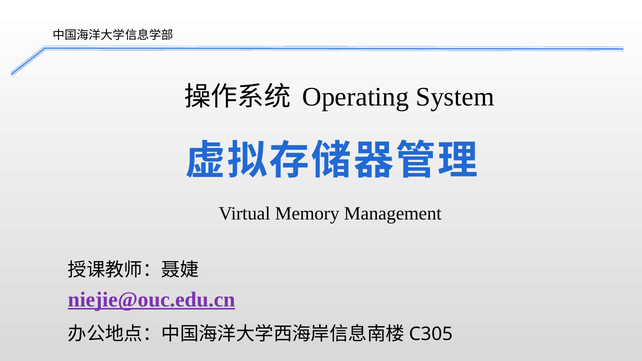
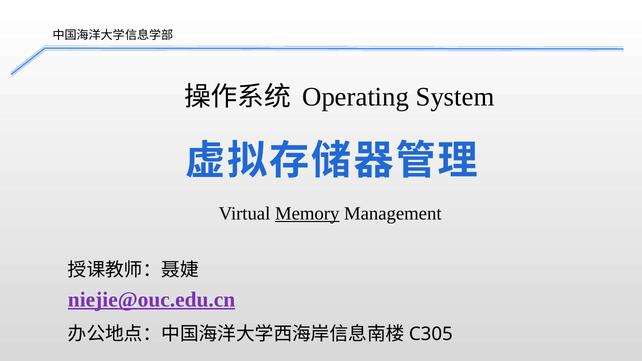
Memory underline: none -> present
